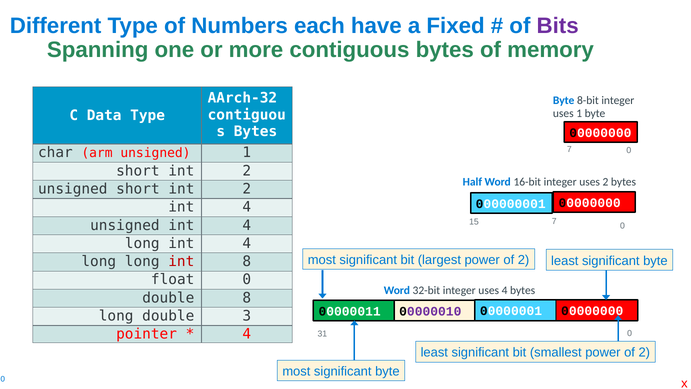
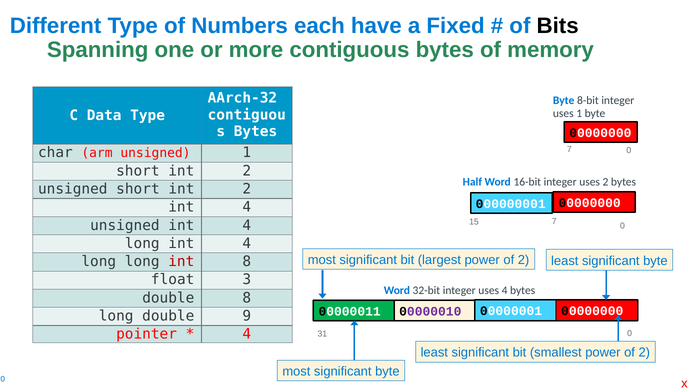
Bits colour: purple -> black
float 0: 0 -> 3
3: 3 -> 9
